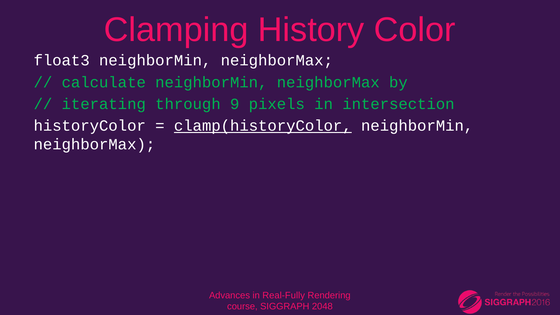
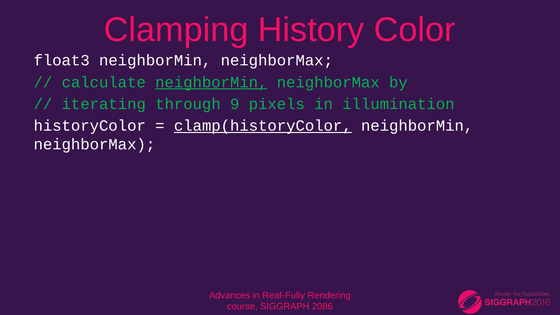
neighborMin at (211, 82) underline: none -> present
intersection: intersection -> illumination
2048: 2048 -> 2086
